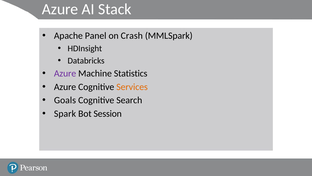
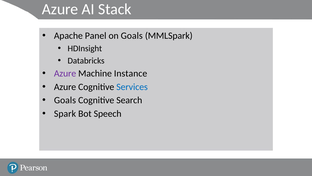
on Crash: Crash -> Goals
Statistics: Statistics -> Instance
Services colour: orange -> blue
Session: Session -> Speech
